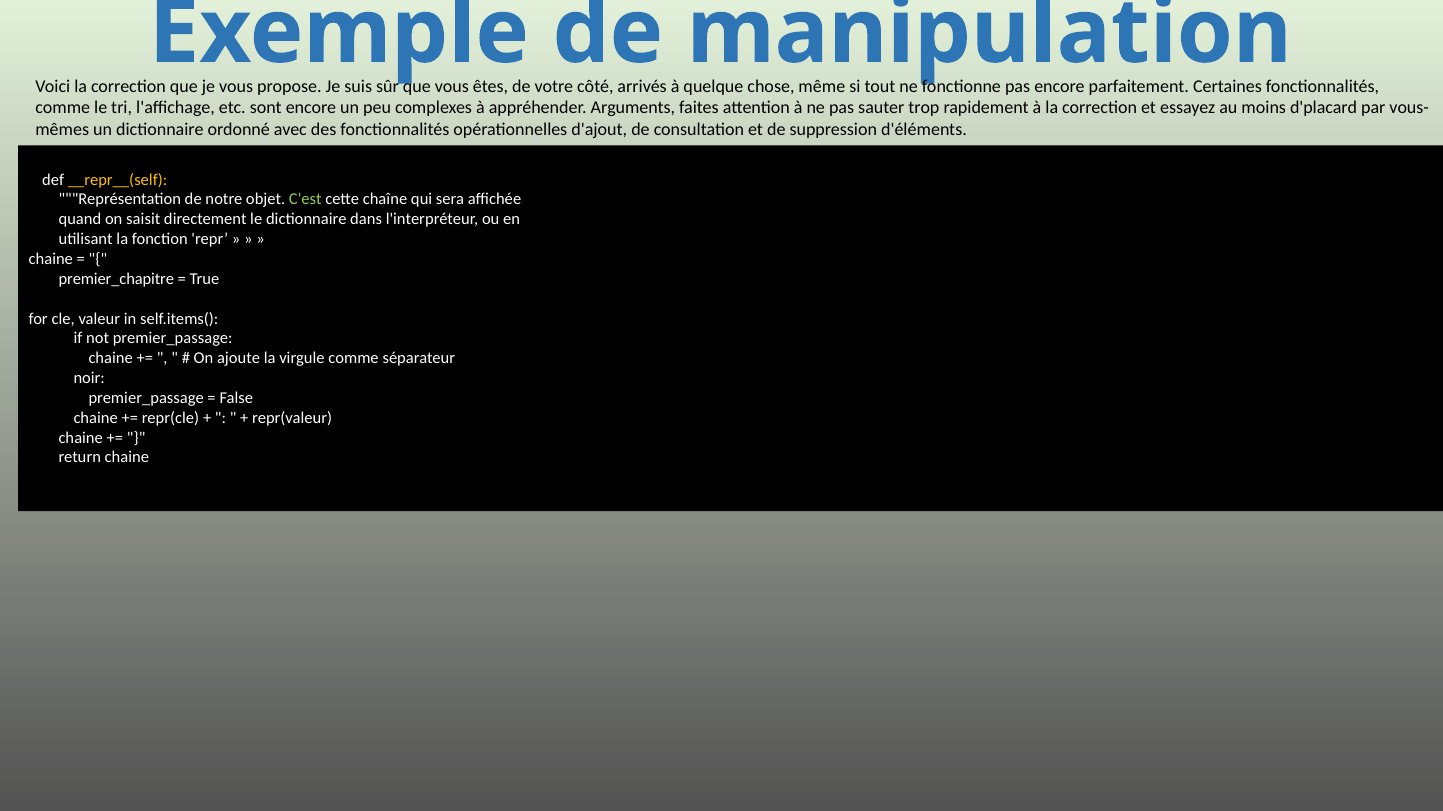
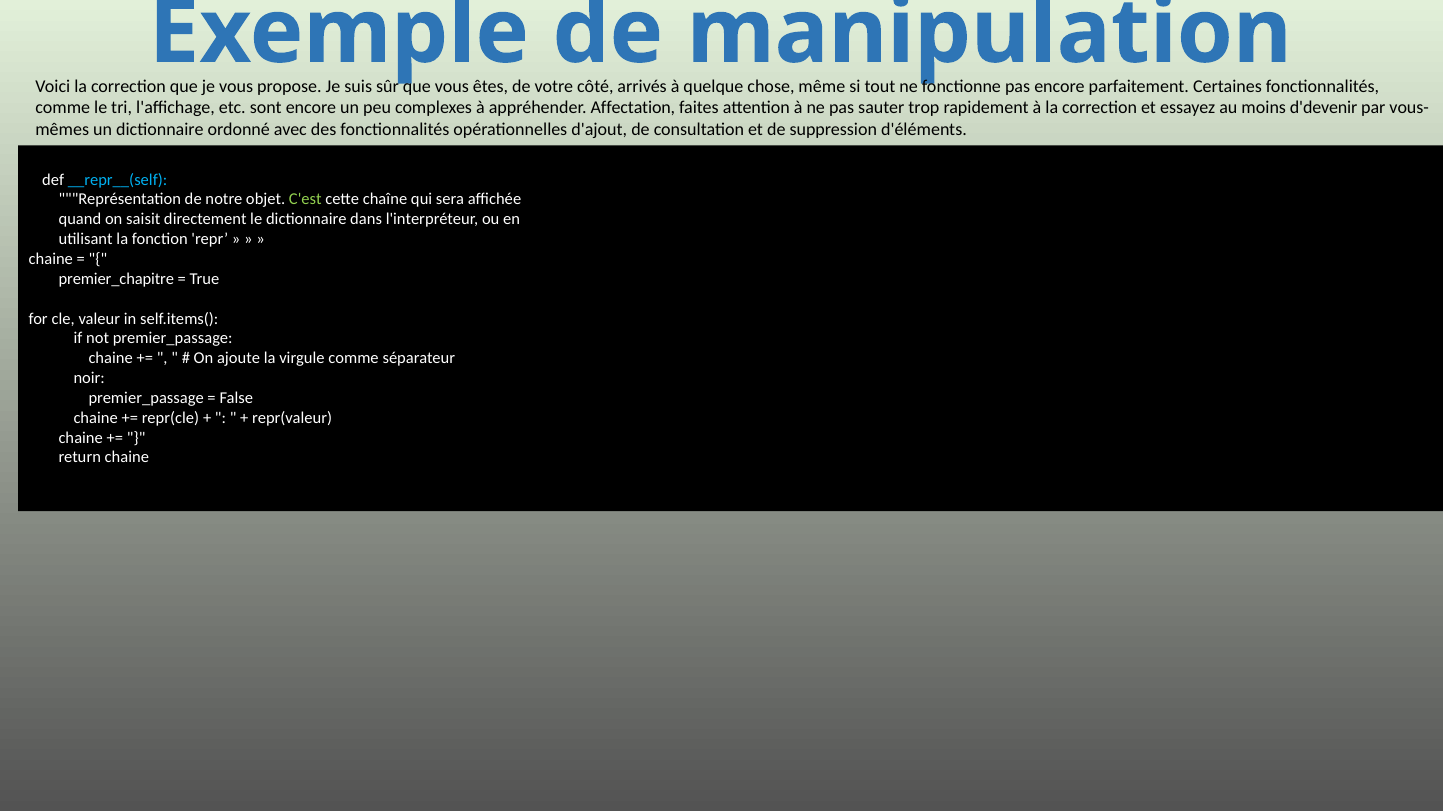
Arguments: Arguments -> Affectation
d'placard: d'placard -> d'devenir
__repr__(self colour: yellow -> light blue
